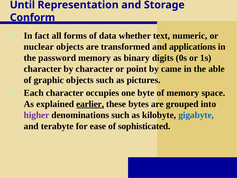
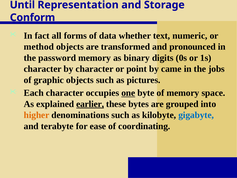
nuclear: nuclear -> method
applications: applications -> pronounced
able: able -> jobs
one underline: none -> present
higher colour: purple -> orange
sophisticated: sophisticated -> coordinating
